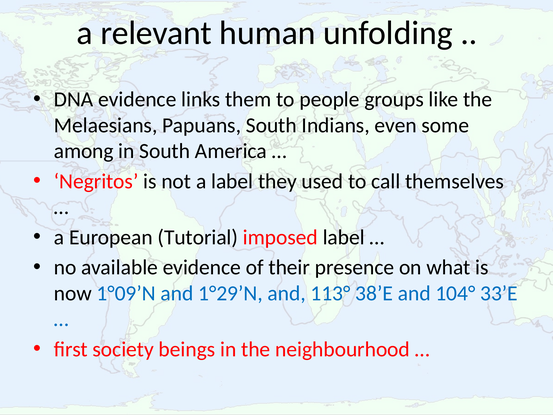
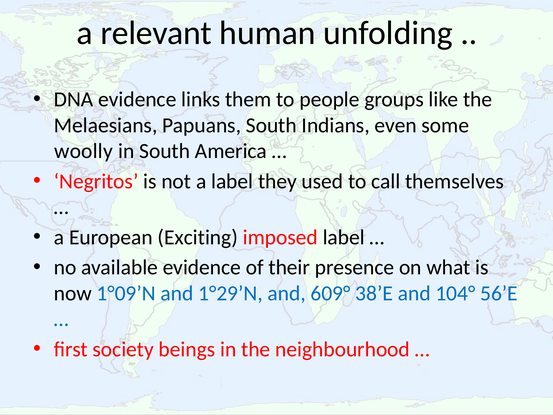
among: among -> woolly
Tutorial: Tutorial -> Exciting
113°: 113° -> 609°
33’E: 33’E -> 56’E
